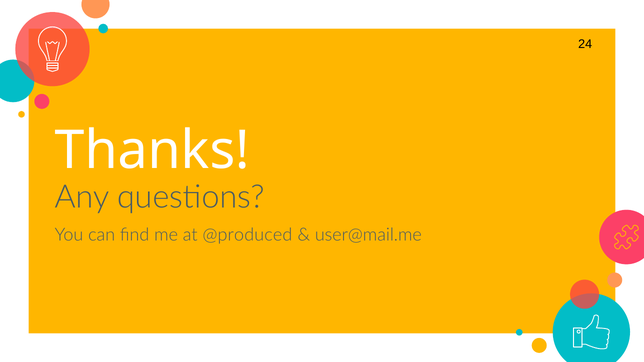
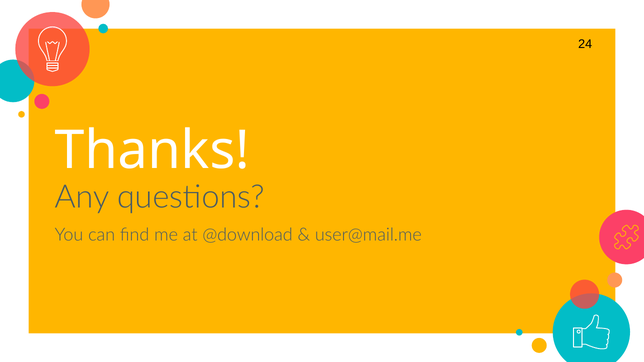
@produced: @produced -> @download
